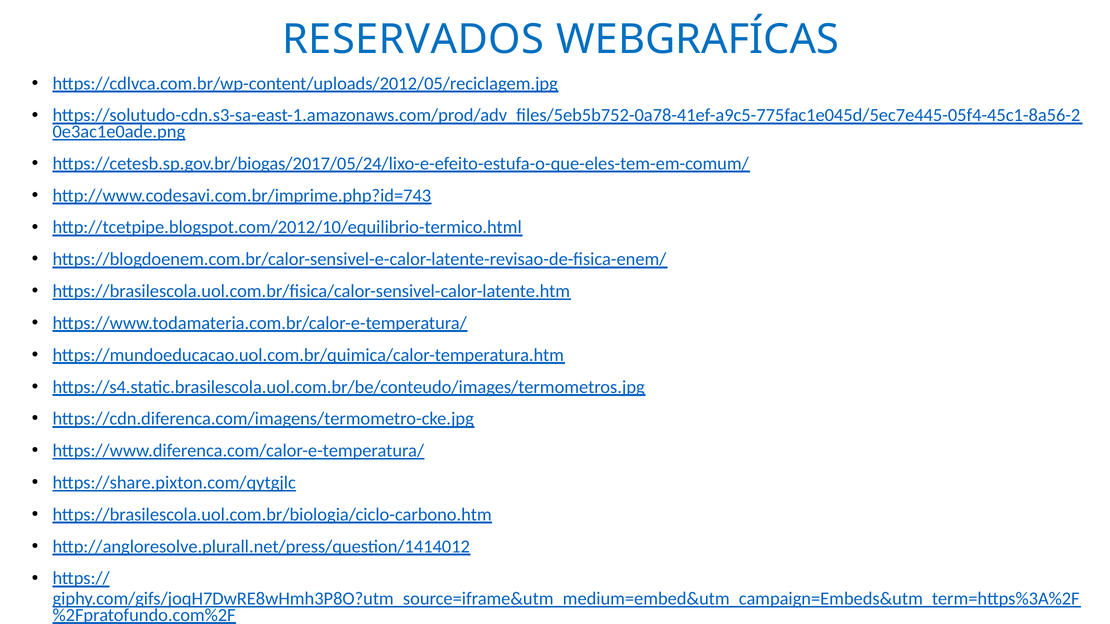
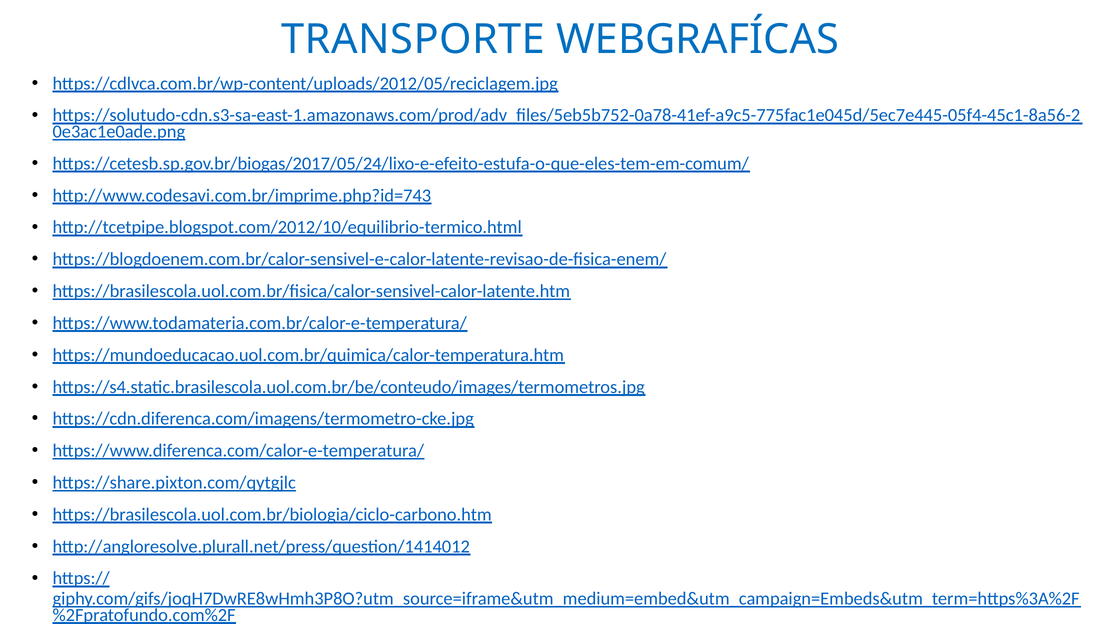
RESERVADOS: RESERVADOS -> TRANSPORTE
